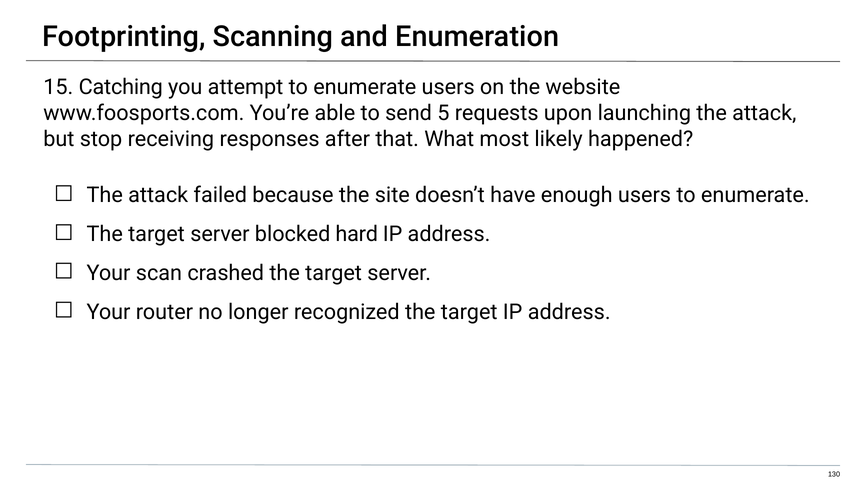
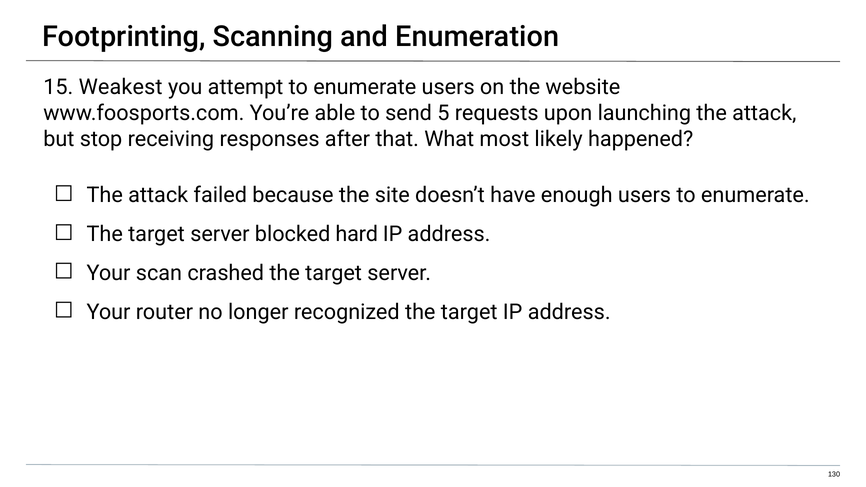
Catching: Catching -> Weakest
